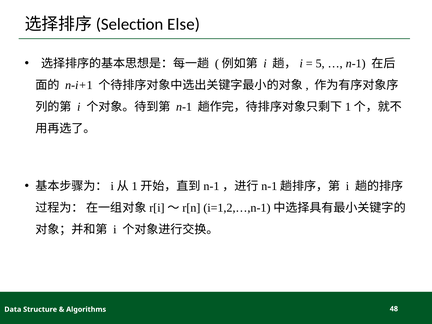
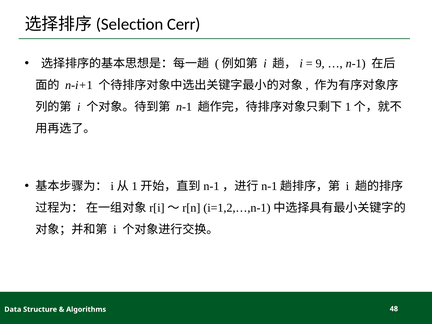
Else: Else -> Cerr
5: 5 -> 9
